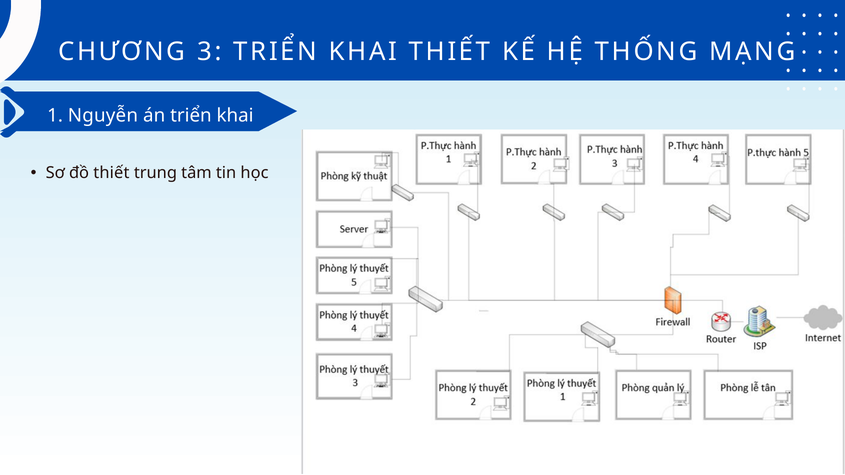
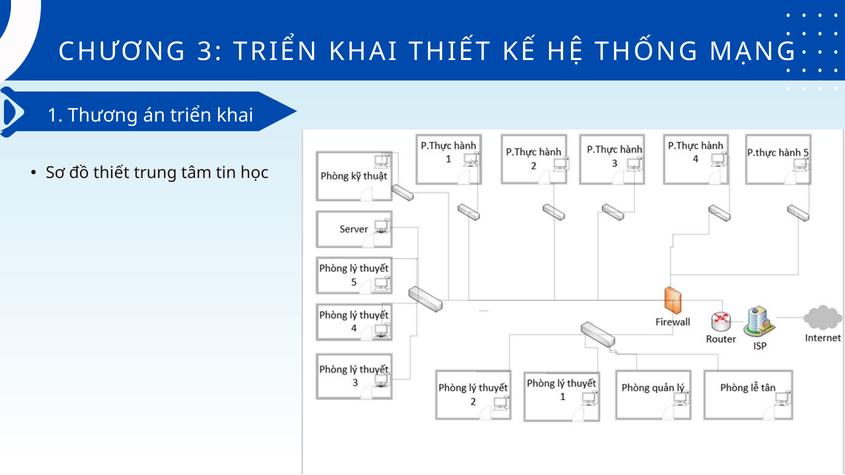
Nguyễn: Nguyễn -> Thương
